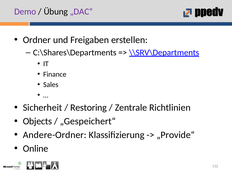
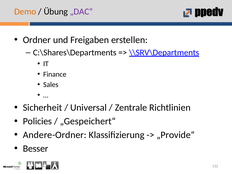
Demo colour: purple -> orange
Restoring: Restoring -> Universal
Objects: Objects -> Policies
Online: Online -> Besser
